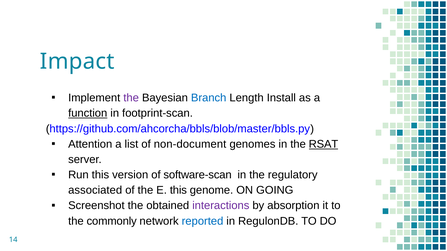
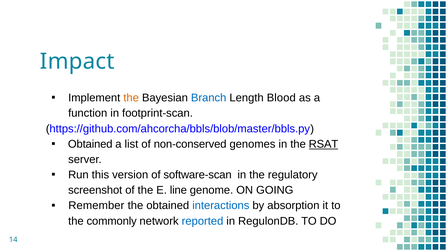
the at (131, 98) colour: purple -> orange
Install: Install -> Blood
function underline: present -> none
Attention at (90, 144): Attention -> Obtained
non-document: non-document -> non-conserved
associated: associated -> screenshot
E this: this -> line
Screenshot: Screenshot -> Remember
interactions colour: purple -> blue
